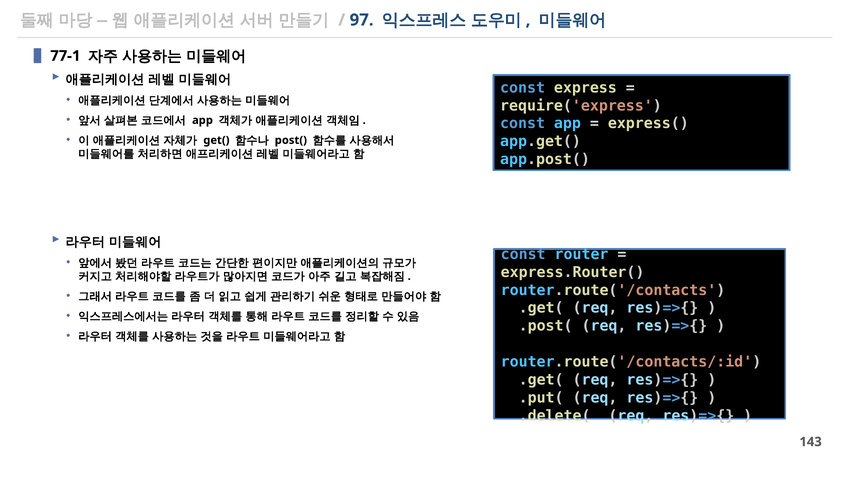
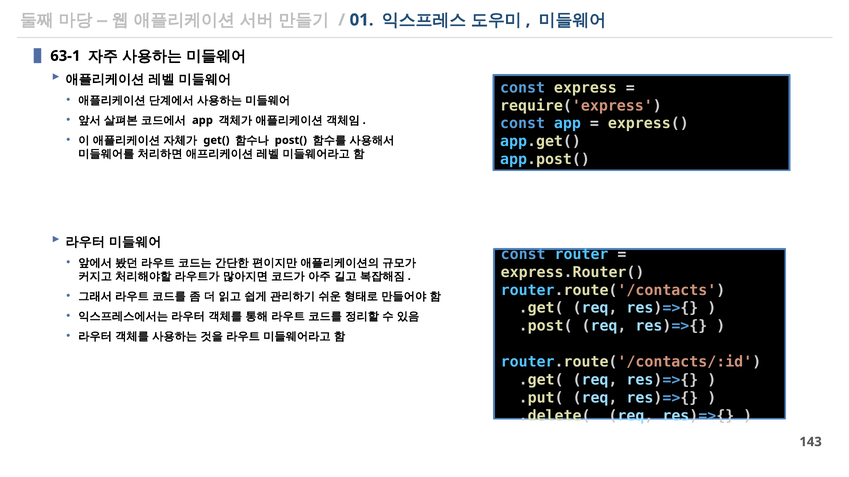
97: 97 -> 01
77-1: 77-1 -> 63-1
